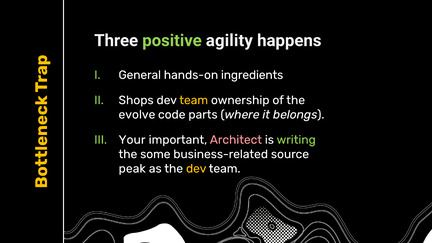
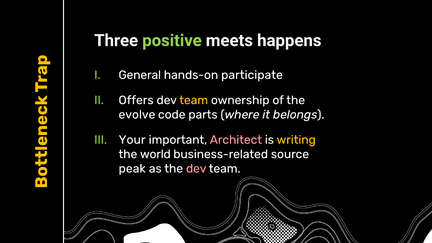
agility: agility -> meets
ingredients: ingredients -> participate
Shops: Shops -> Offers
writing colour: light green -> yellow
some: some -> world
dev at (196, 169) colour: yellow -> pink
